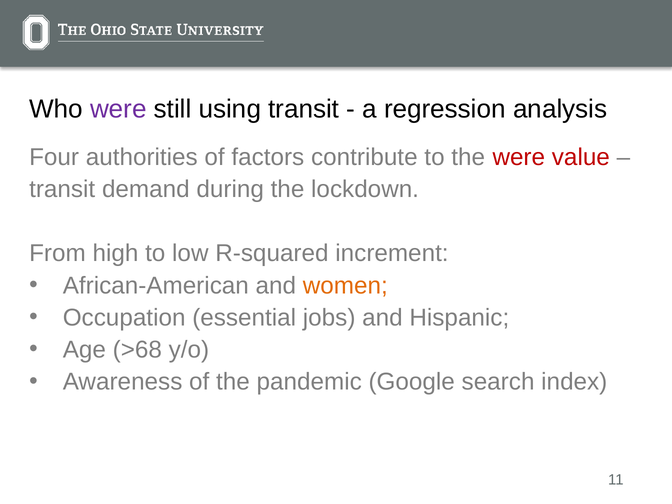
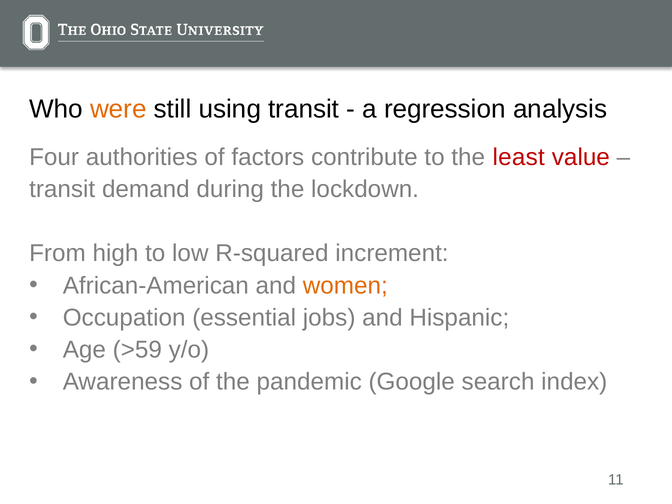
were at (118, 109) colour: purple -> orange
the were: were -> least
>68: >68 -> >59
